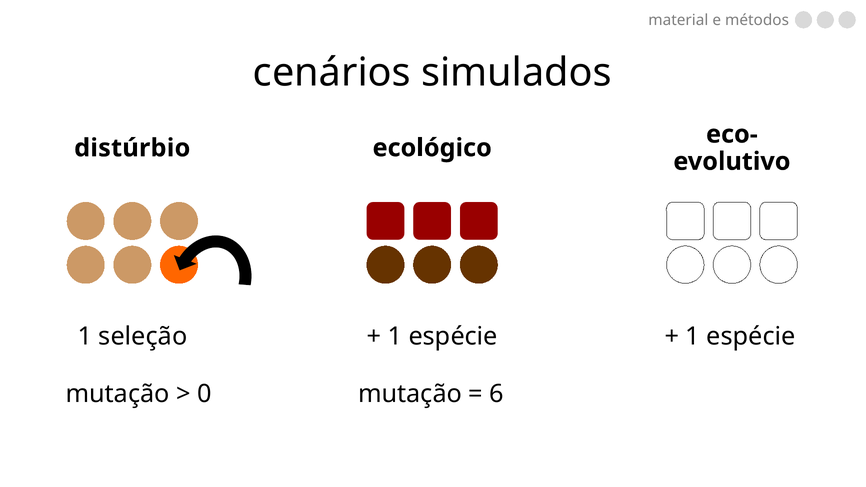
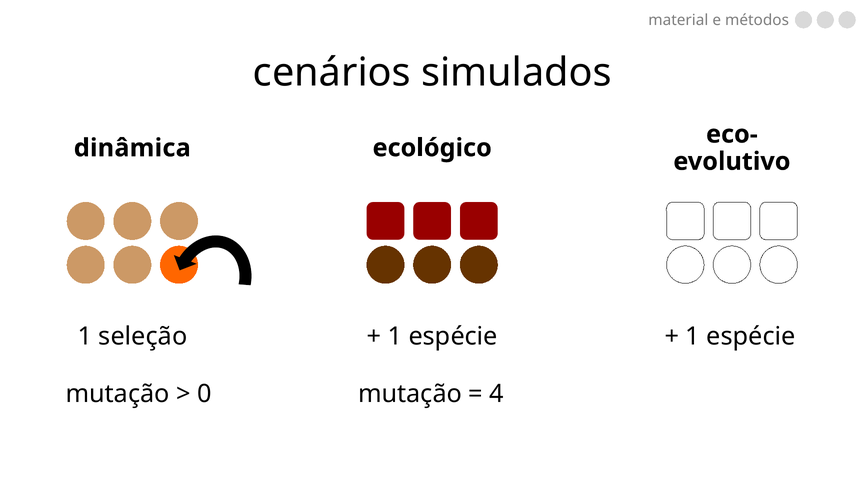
distúrbio: distúrbio -> dinâmica
6: 6 -> 4
